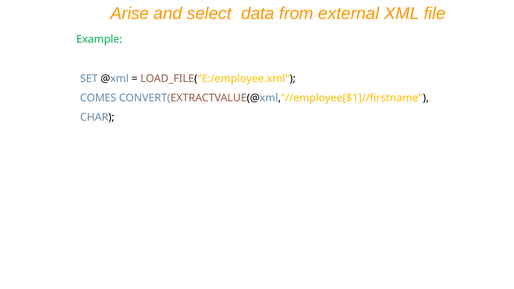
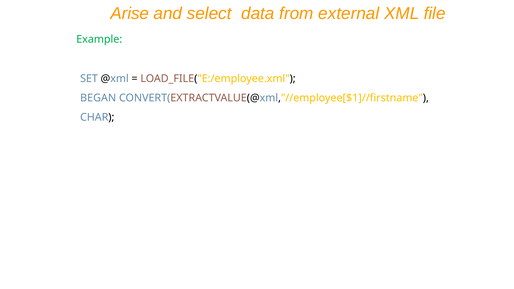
COMES: COMES -> BEGAN
